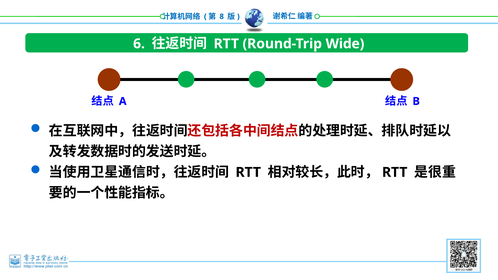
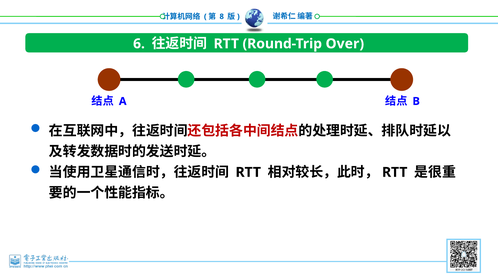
Wide: Wide -> Over
